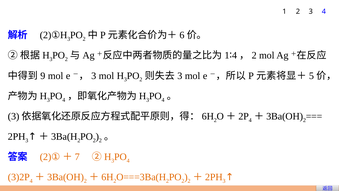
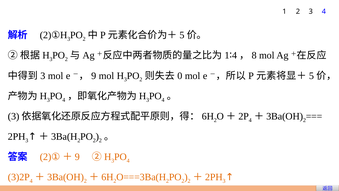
6 at (182, 35): 6 -> 5
2 at (254, 55): 2 -> 8
9 at (43, 76): 9 -> 3
3 at (94, 76): 3 -> 9
3 at (180, 76): 3 -> 0
7 at (77, 157): 7 -> 9
